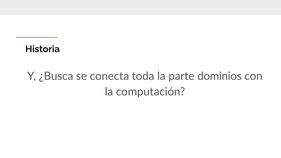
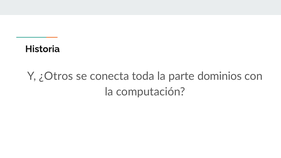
¿Busca: ¿Busca -> ¿Otros
